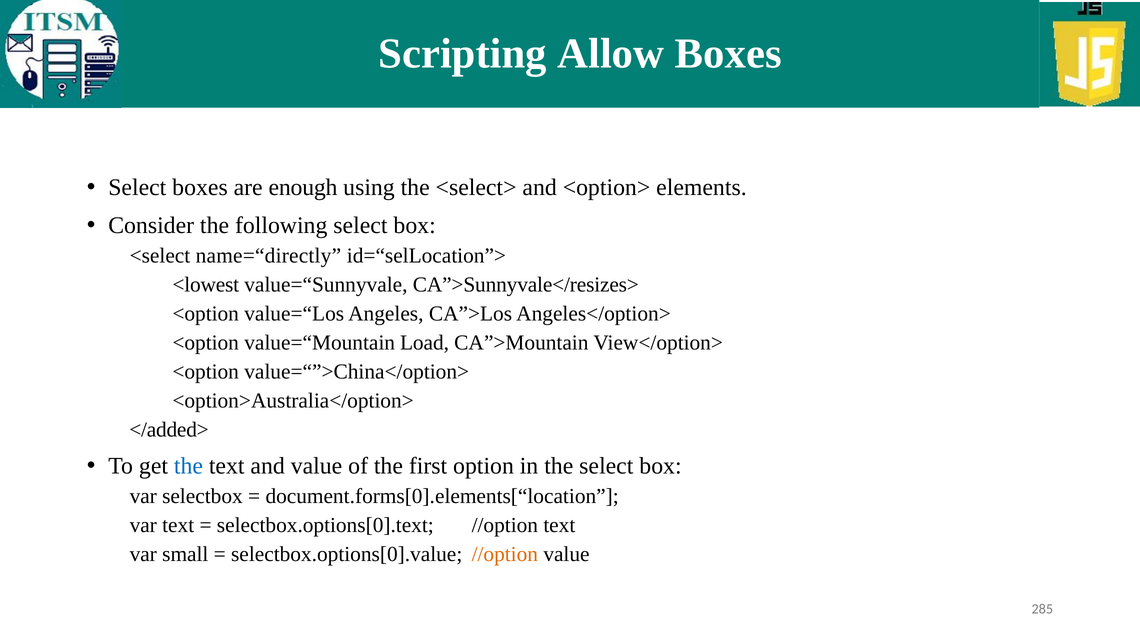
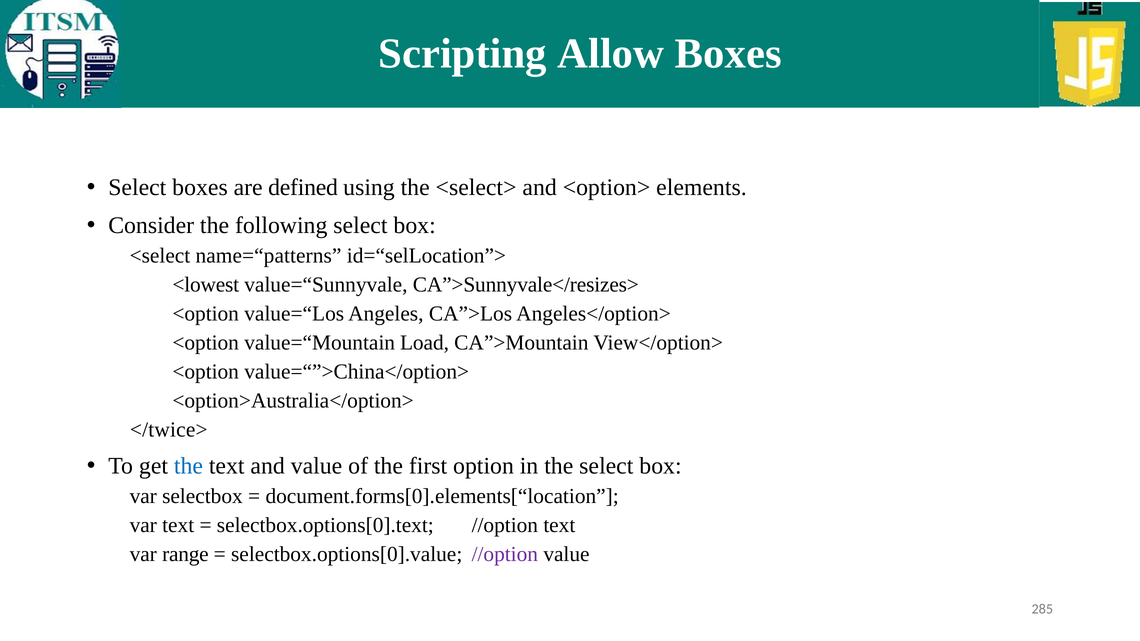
enough: enough -> defined
name=“directly: name=“directly -> name=“patterns
</added>: </added> -> </twice>
small: small -> range
//option at (505, 554) colour: orange -> purple
